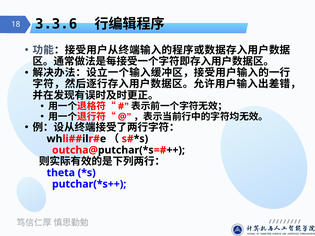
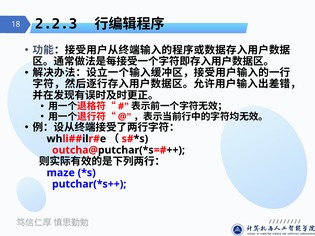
3.3.6: 3.3.6 -> 2.2.3
theta: theta -> maze
